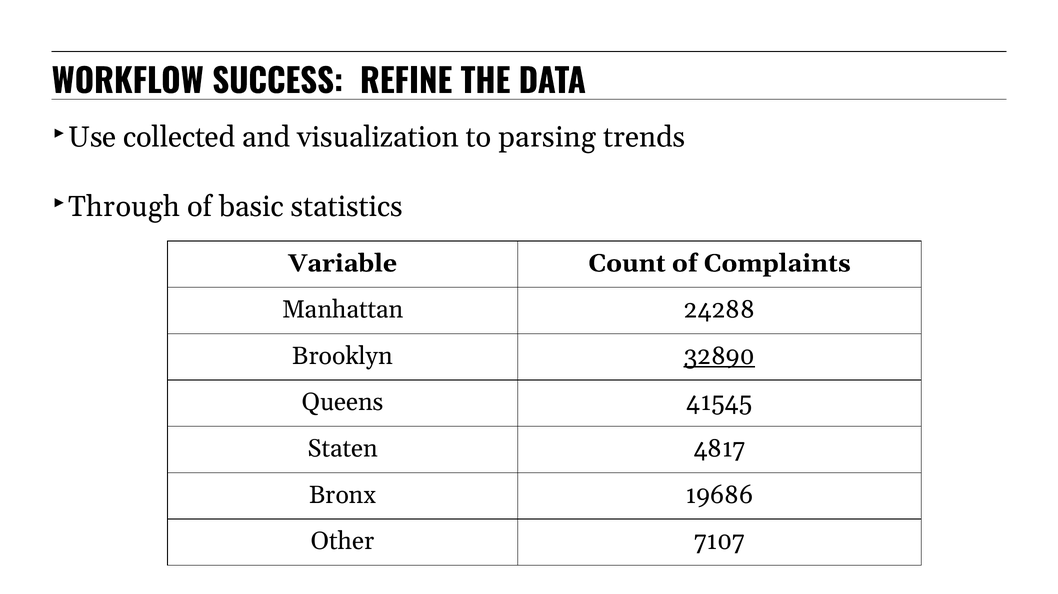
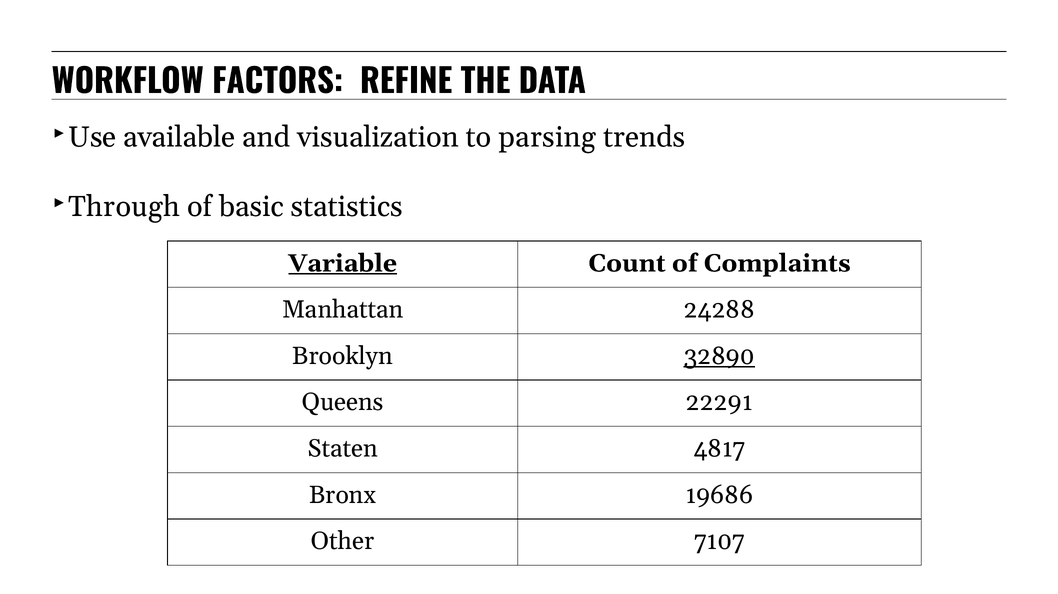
SUCCESS: SUCCESS -> FACTORS
collected: collected -> available
Variable underline: none -> present
41545: 41545 -> 22291
